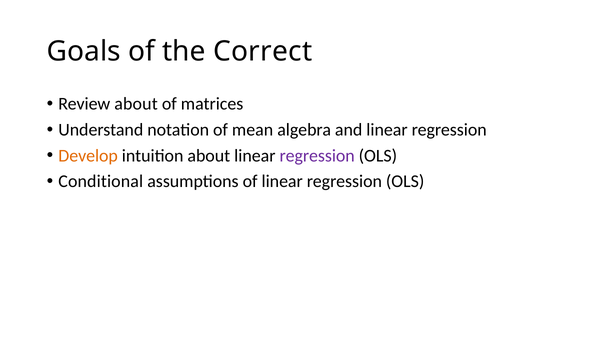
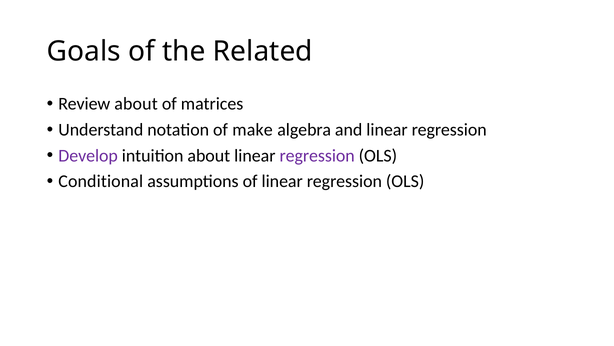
Correct: Correct -> Related
mean: mean -> make
Develop colour: orange -> purple
